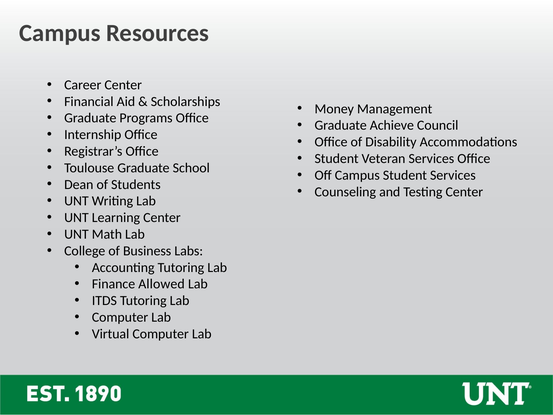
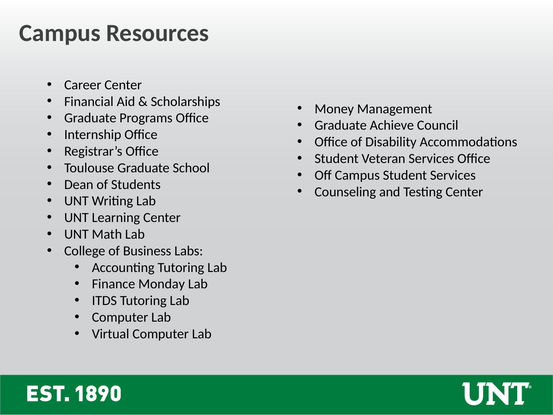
Allowed: Allowed -> Monday
